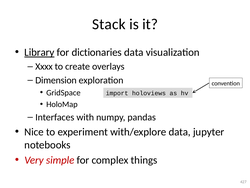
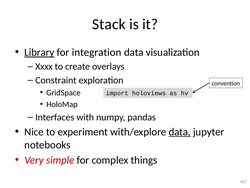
dictionaries: dictionaries -> integration
Dimension: Dimension -> Constraint
data at (180, 132) underline: none -> present
